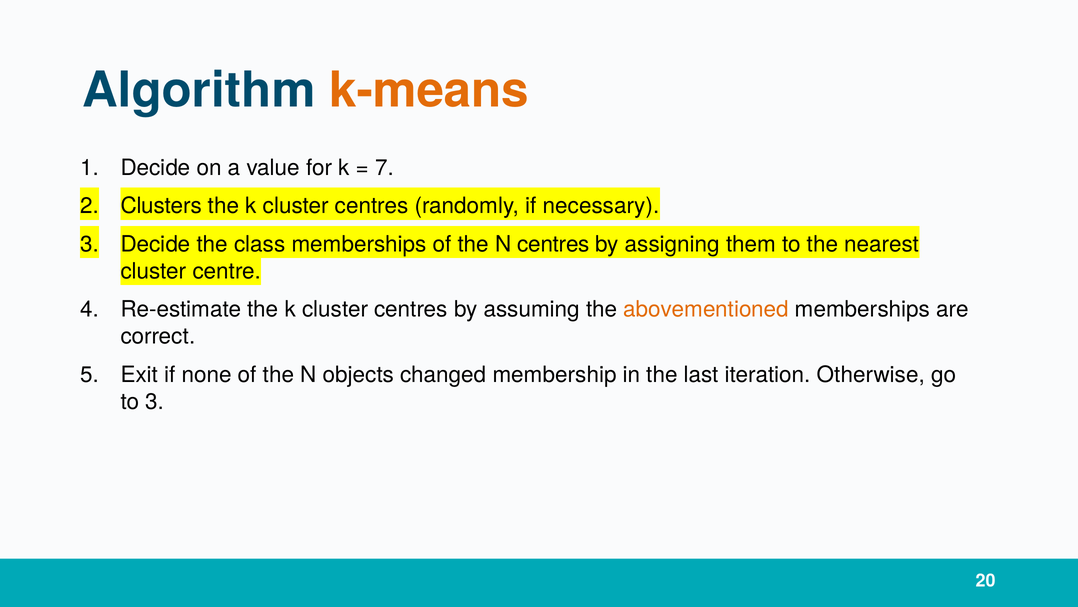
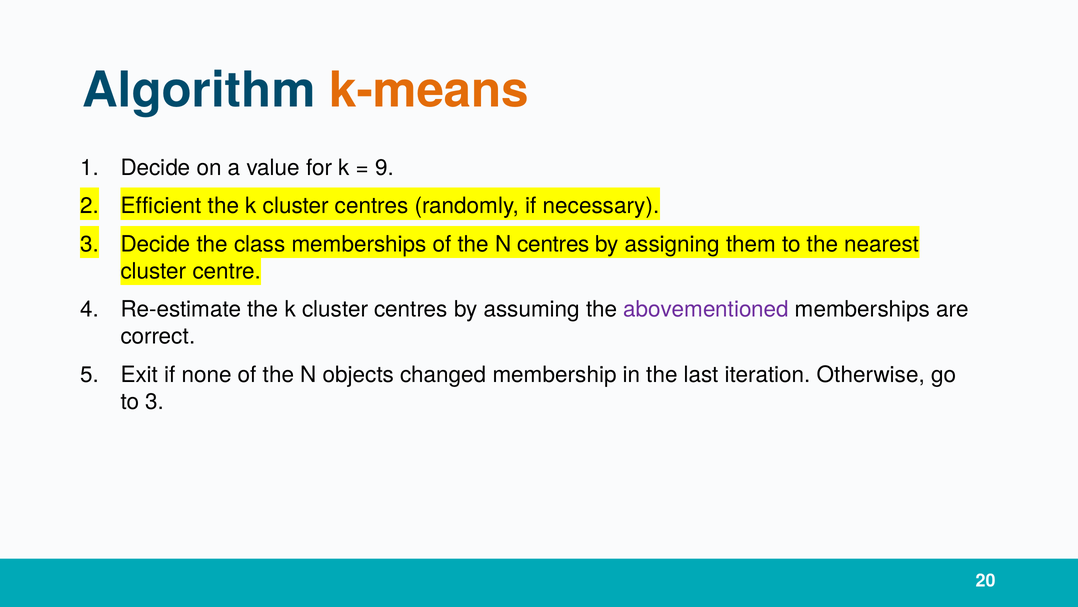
7: 7 -> 9
Clusters: Clusters -> Efficient
abovementioned colour: orange -> purple
